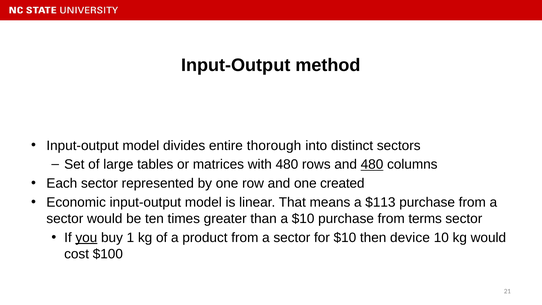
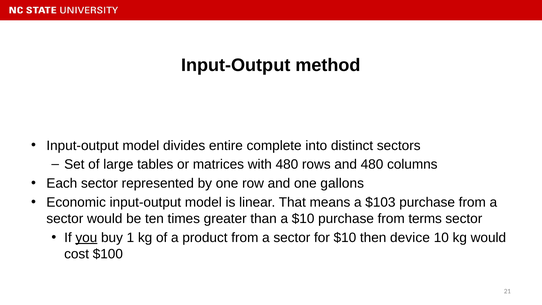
thorough: thorough -> complete
480 at (372, 164) underline: present -> none
created: created -> gallons
$113: $113 -> $103
